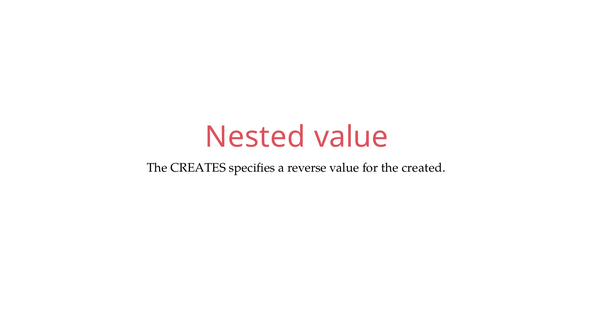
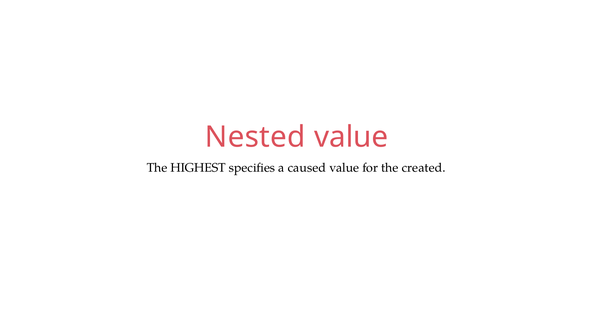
CREATES: CREATES -> HIGHEST
reverse: reverse -> caused
